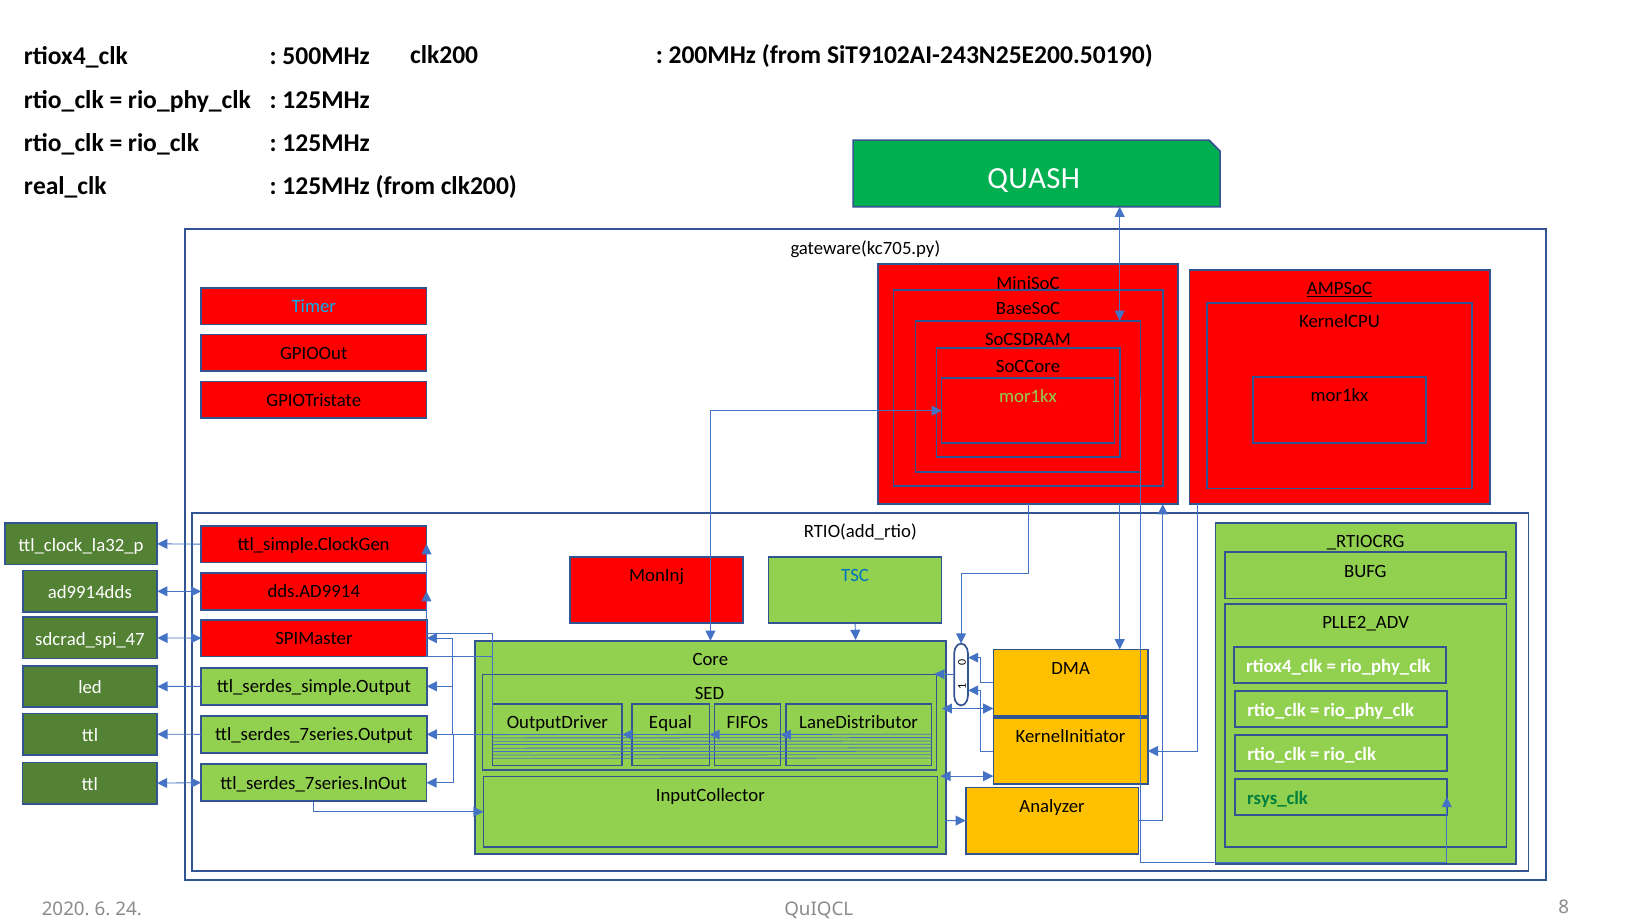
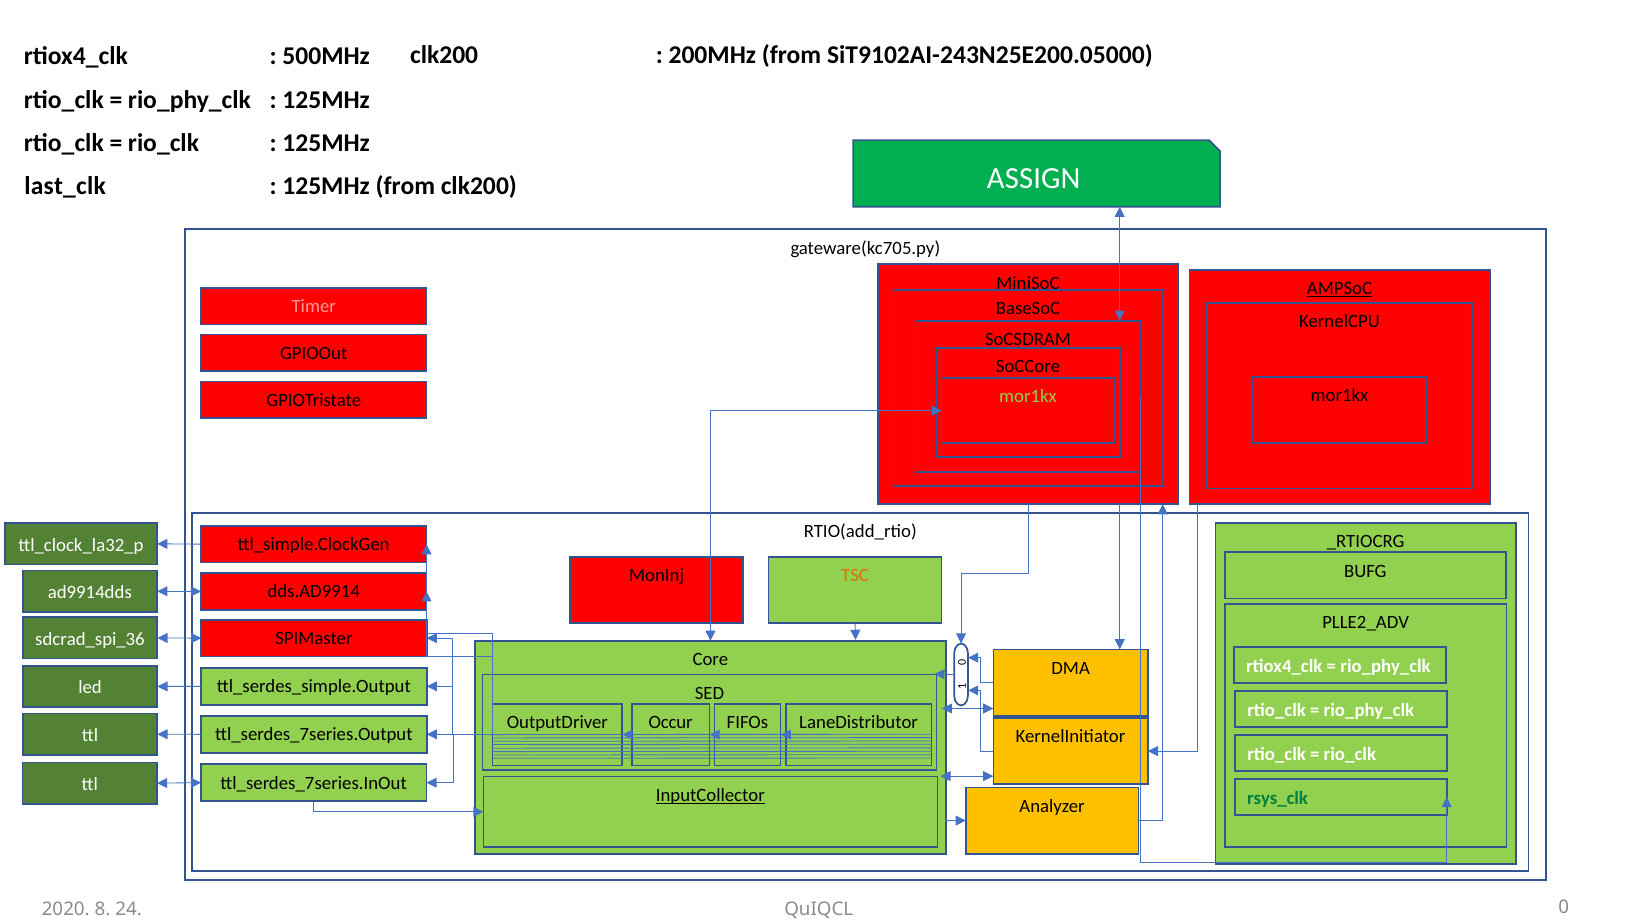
SiT9102AI-243N25E200.50190: SiT9102AI-243N25E200.50190 -> SiT9102AI-243N25E200.05000
QUASH: QUASH -> ASSIGN
real_clk: real_clk -> last_clk
Timer colour: light blue -> pink
TSC colour: blue -> orange
sdcrad_spi_47: sdcrad_spi_47 -> sdcrad_spi_36
Equal: Equal -> Occur
InputCollector underline: none -> present
6: 6 -> 8
QuIQCL 8: 8 -> 0
